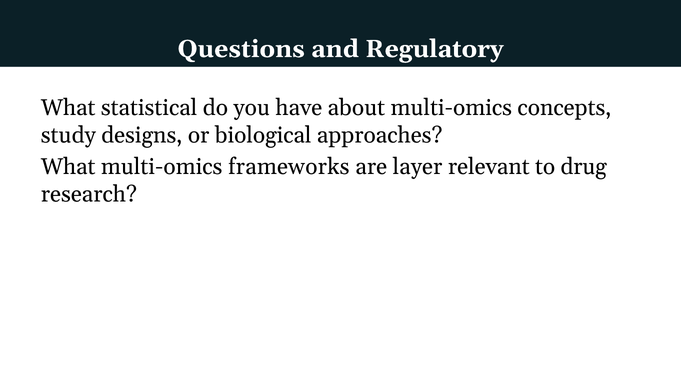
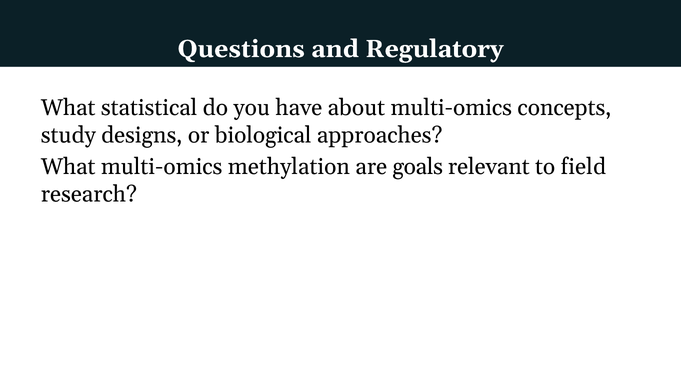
frameworks: frameworks -> methylation
layer: layer -> goals
drug: drug -> field
